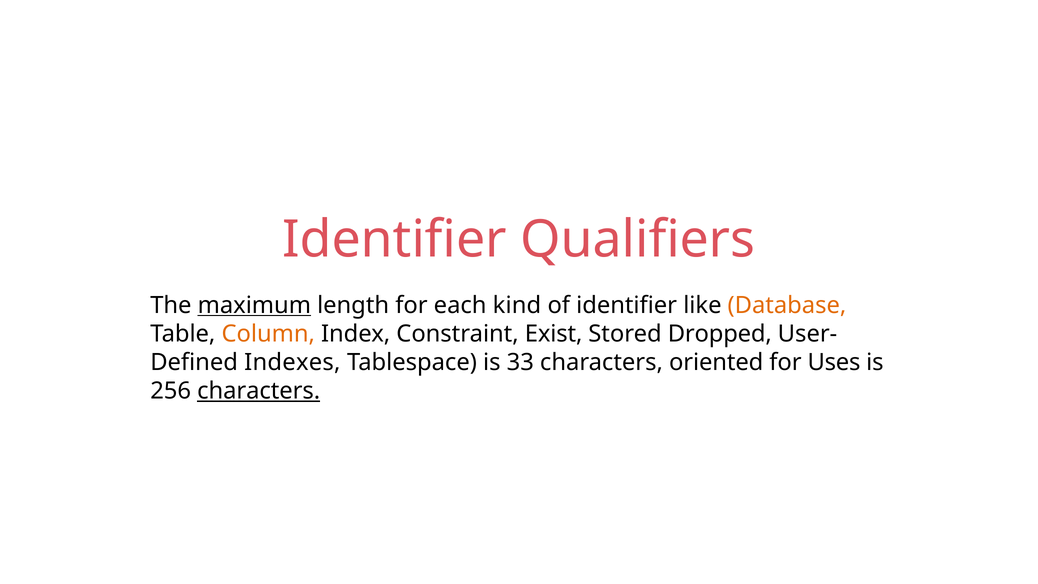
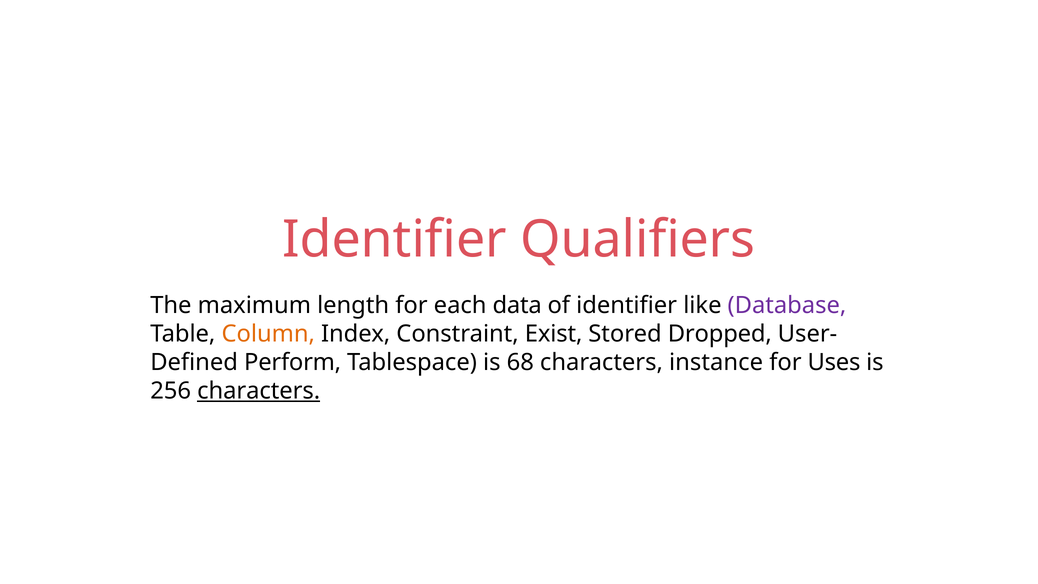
maximum underline: present -> none
kind: kind -> data
Database colour: orange -> purple
Indexes: Indexes -> Perform
33: 33 -> 68
oriented: oriented -> instance
